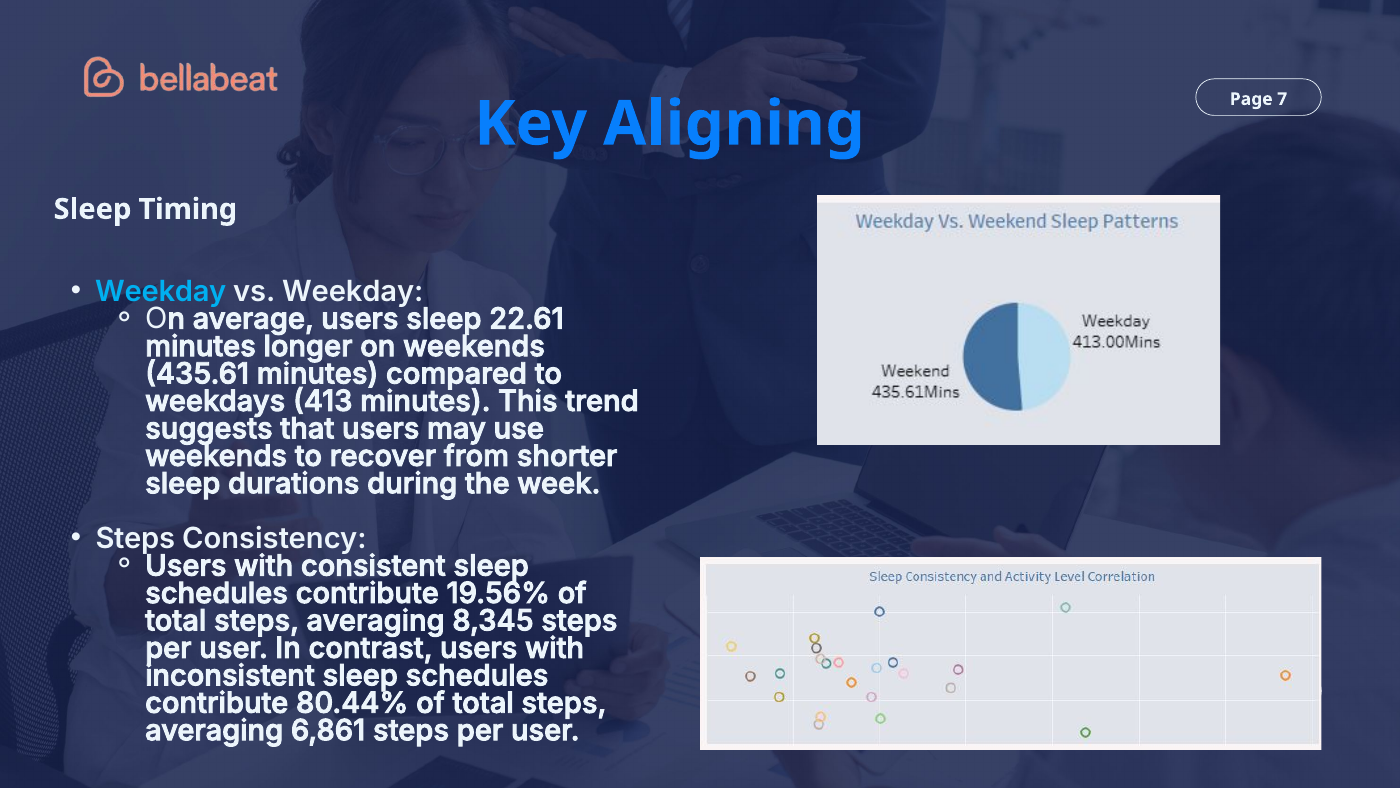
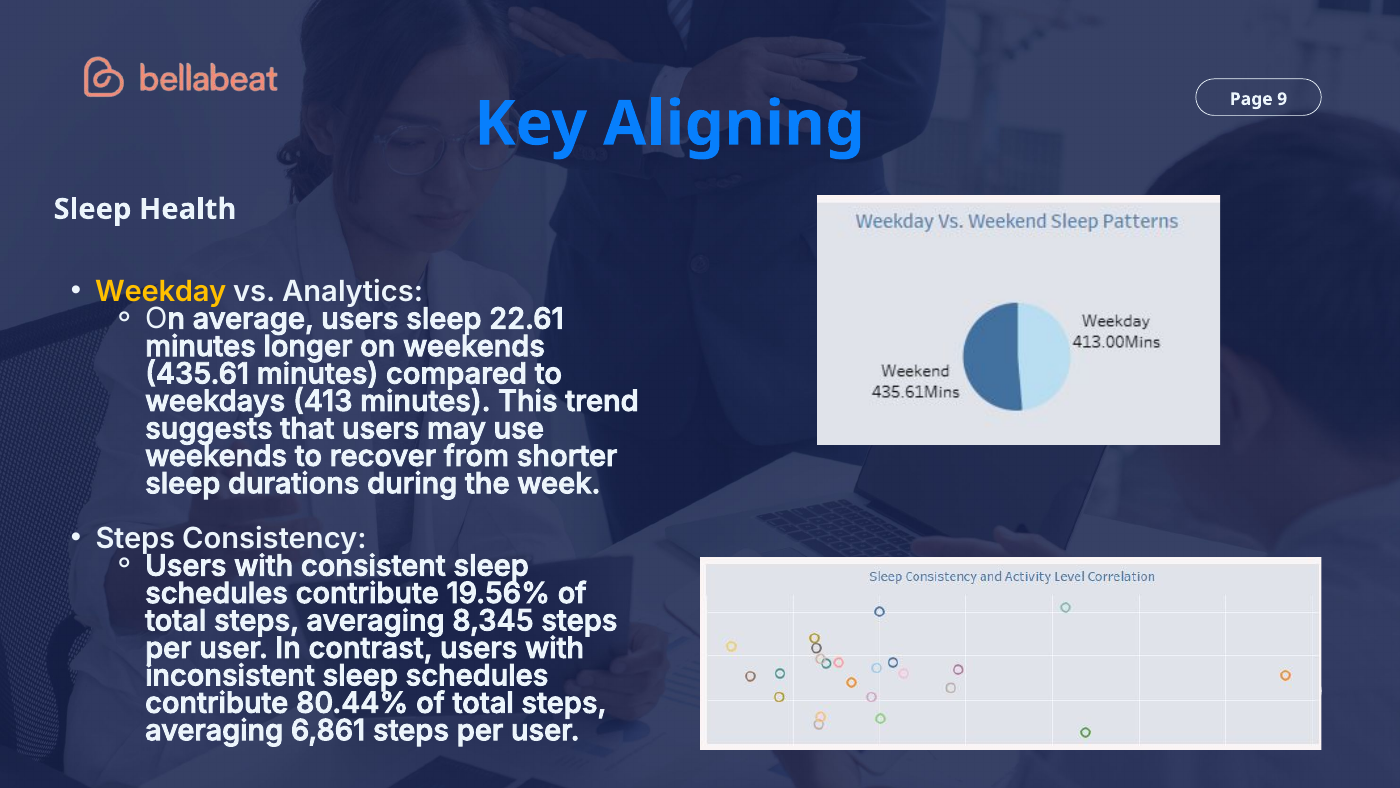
7: 7 -> 9
Timing: Timing -> Health
Weekday at (161, 291) colour: light blue -> yellow
vs Weekday: Weekday -> Analytics
